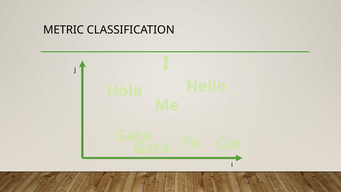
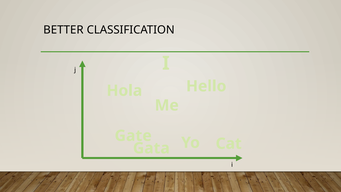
METRIC: METRIC -> BETTER
